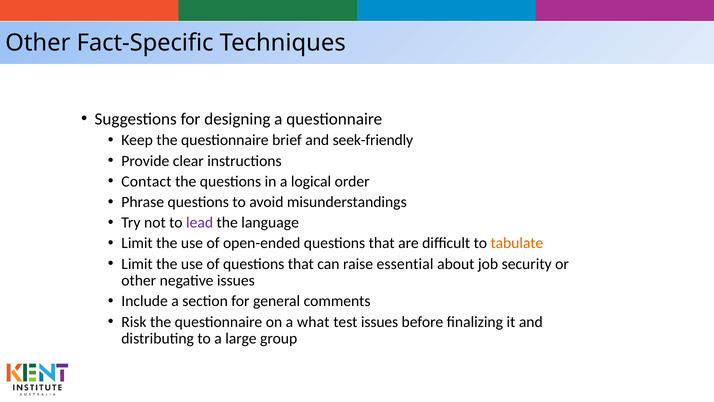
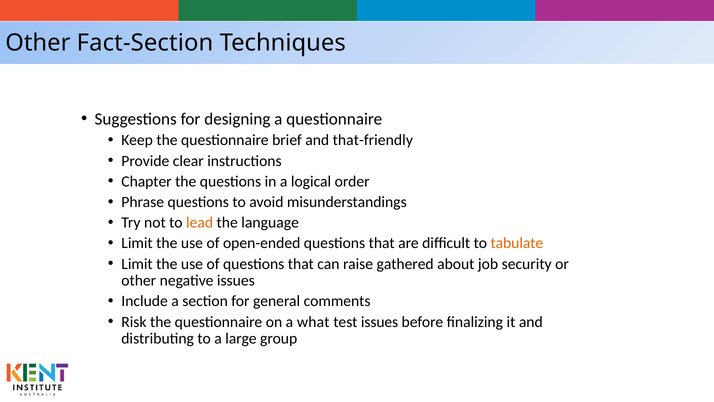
Fact-Specific: Fact-Specific -> Fact-Section
seek-friendly: seek-friendly -> that-friendly
Contact: Contact -> Chapter
lead colour: purple -> orange
essential: essential -> gathered
